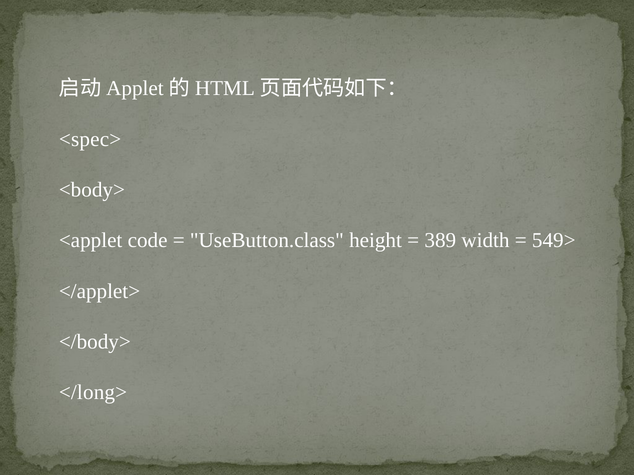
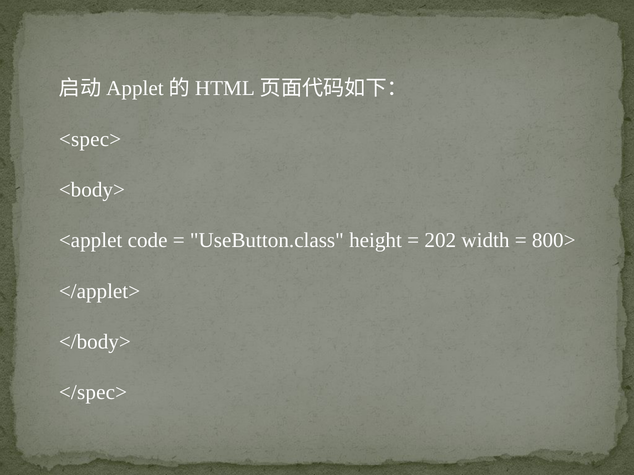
389: 389 -> 202
549>: 549> -> 800>
</long>: </long> -> </spec>
